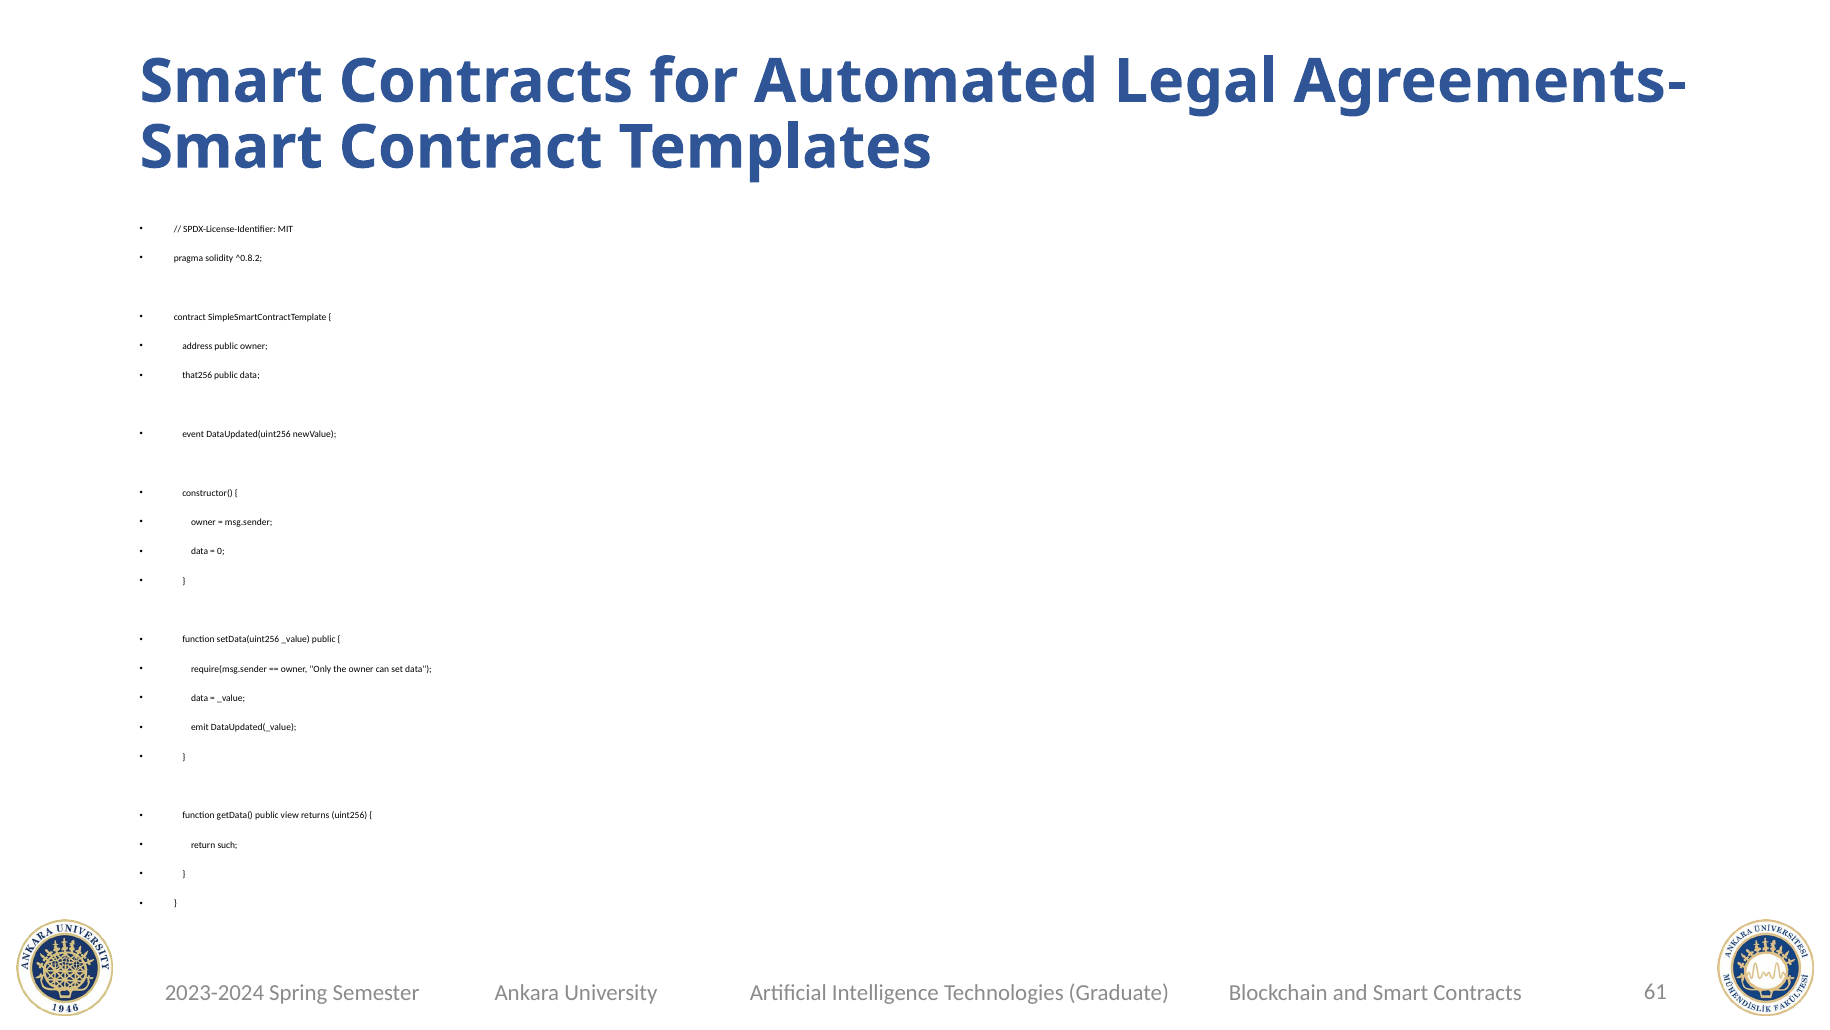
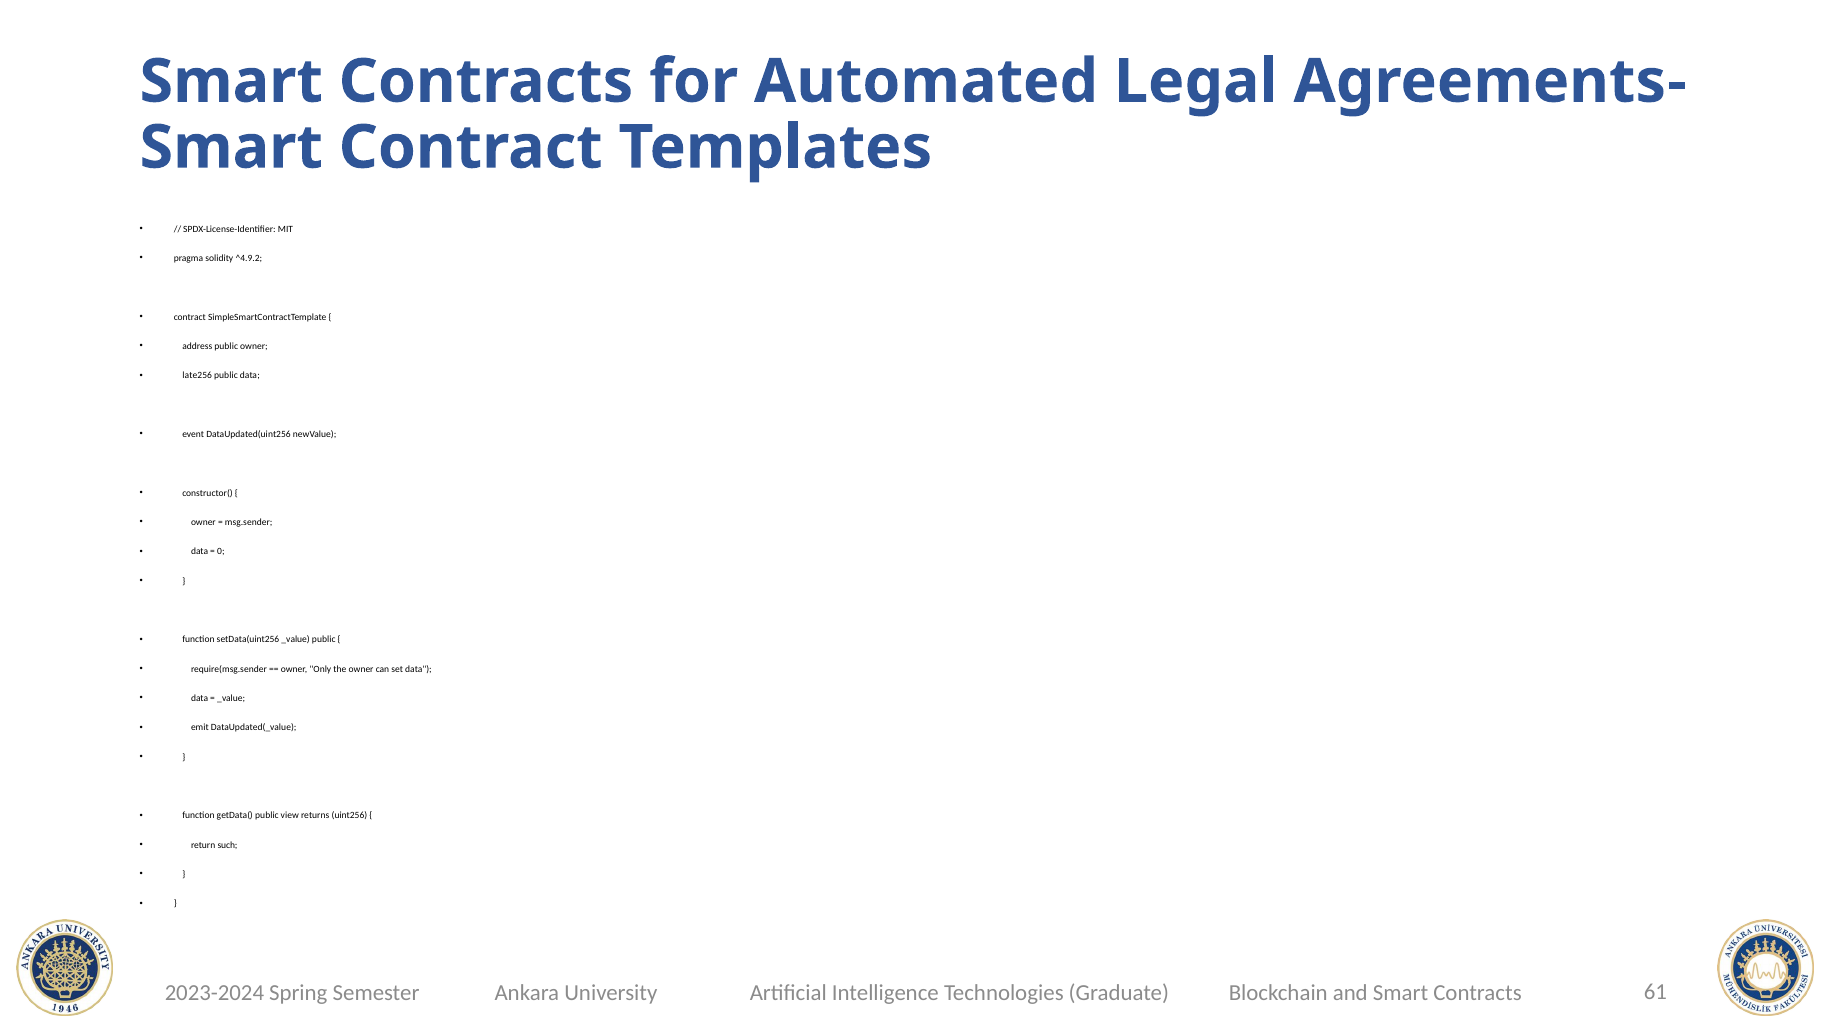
^0.8.2: ^0.8.2 -> ^4.9.2
that256: that256 -> late256
